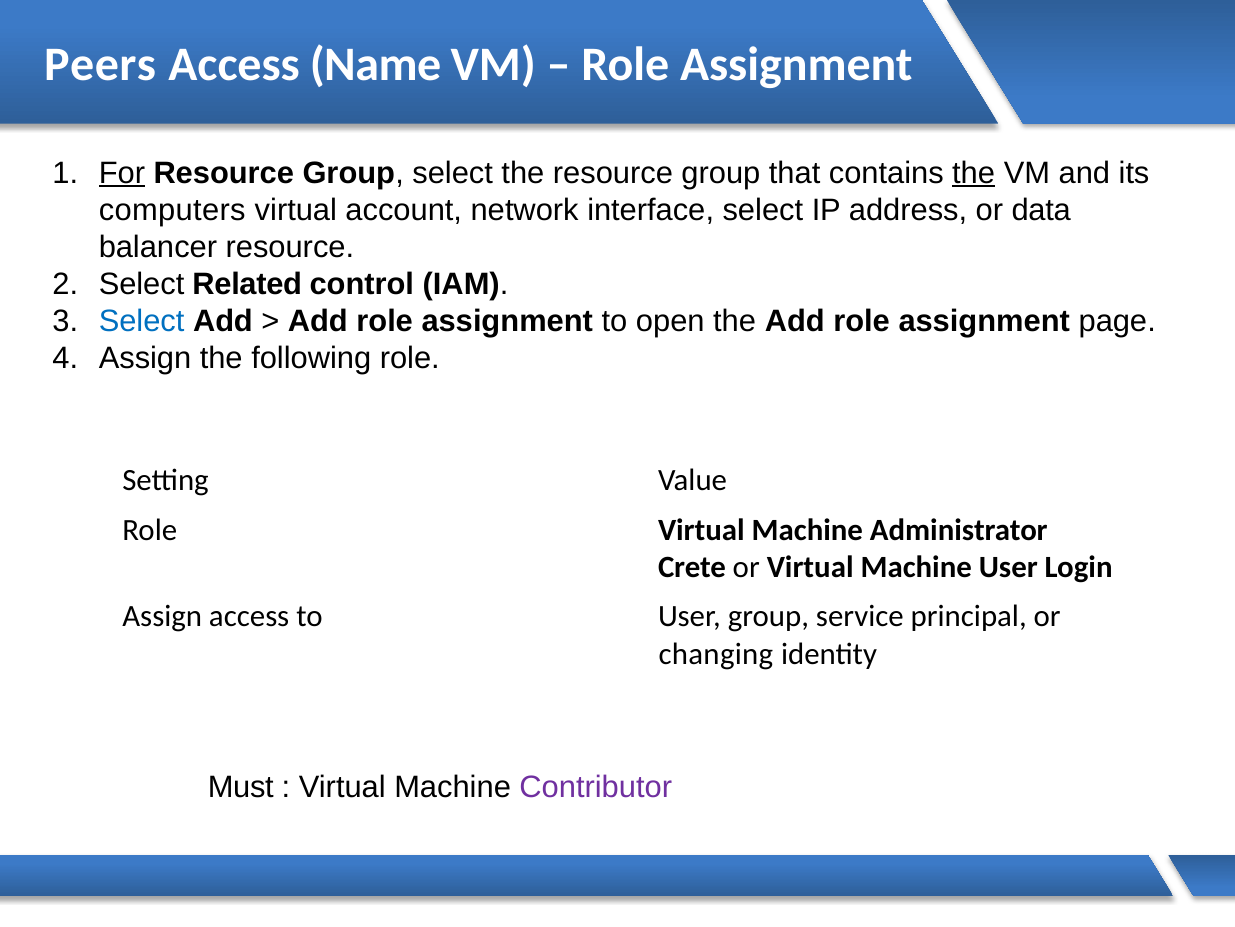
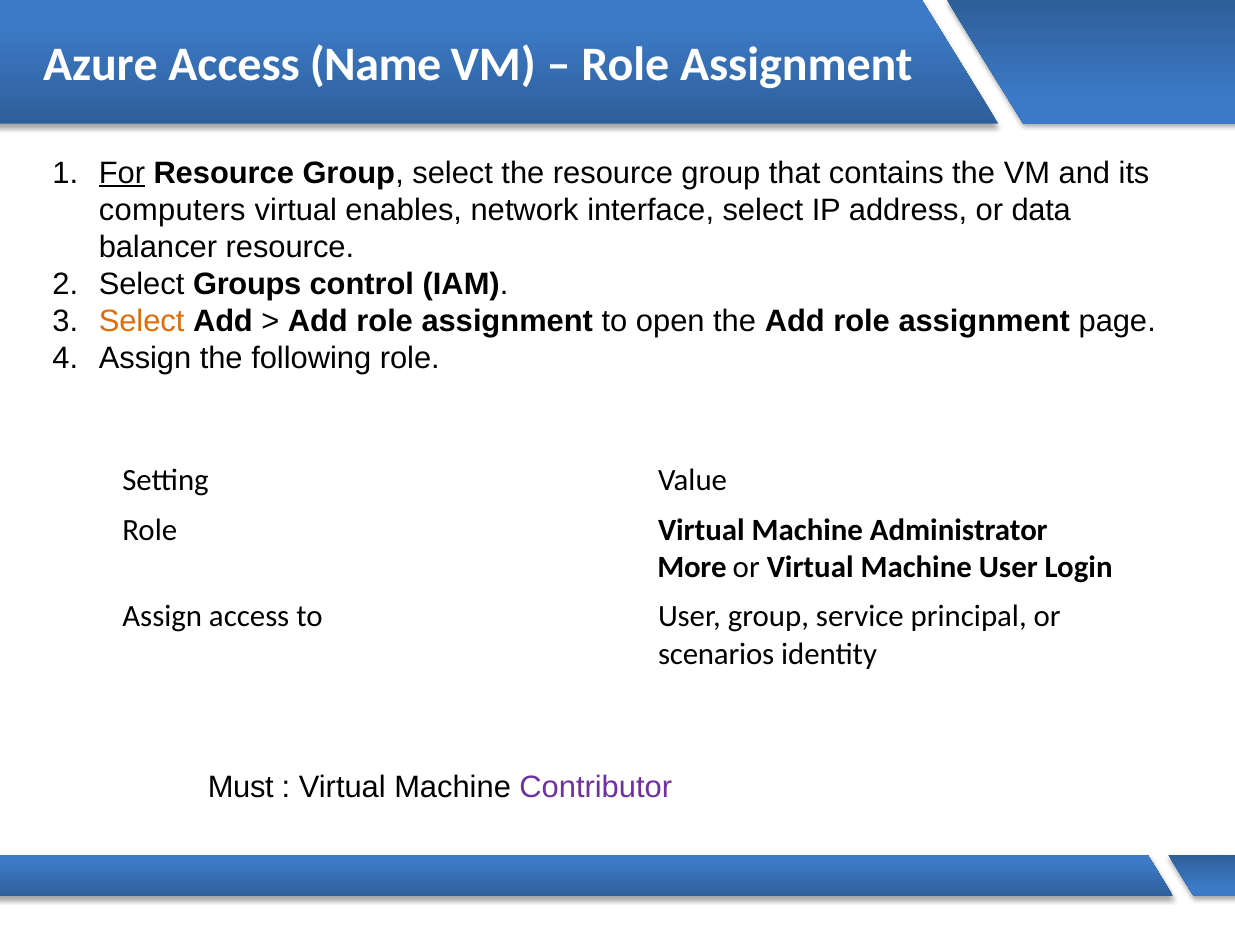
Peers: Peers -> Azure
the at (974, 173) underline: present -> none
account: account -> enables
Related: Related -> Groups
Select at (142, 321) colour: blue -> orange
Crete: Crete -> More
changing: changing -> scenarios
